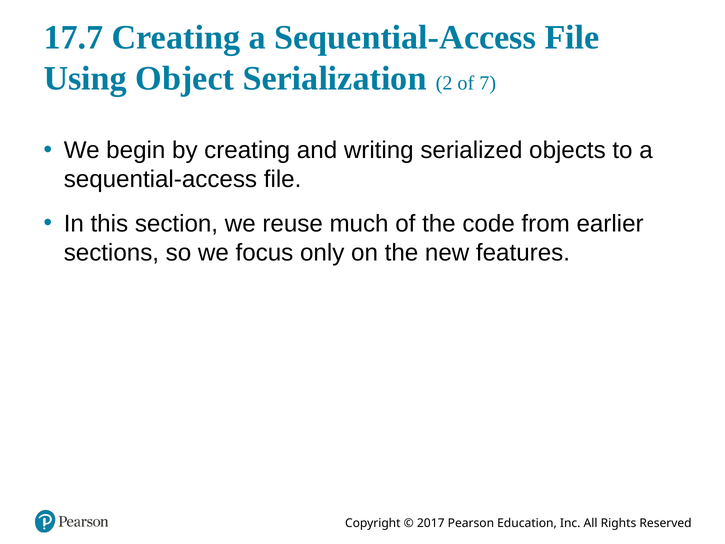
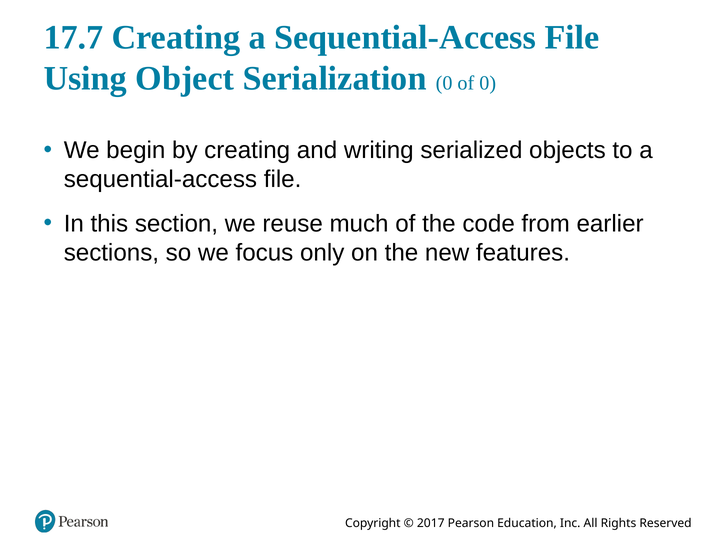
Serialization 2: 2 -> 0
of 7: 7 -> 0
